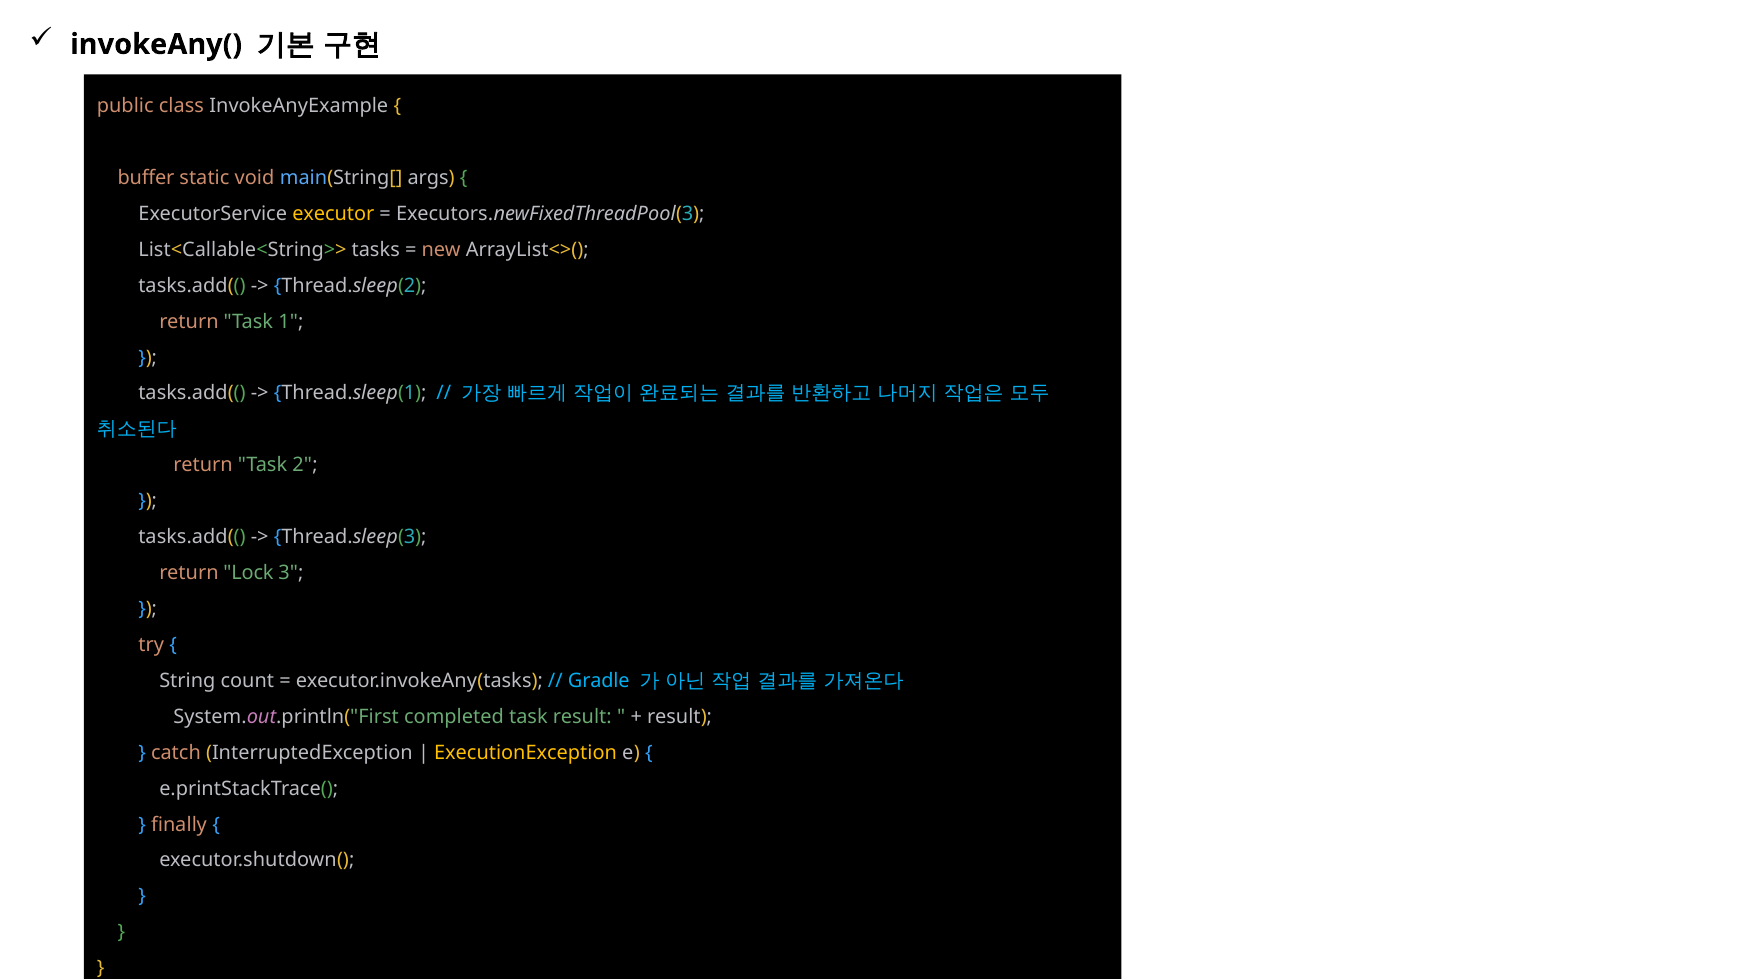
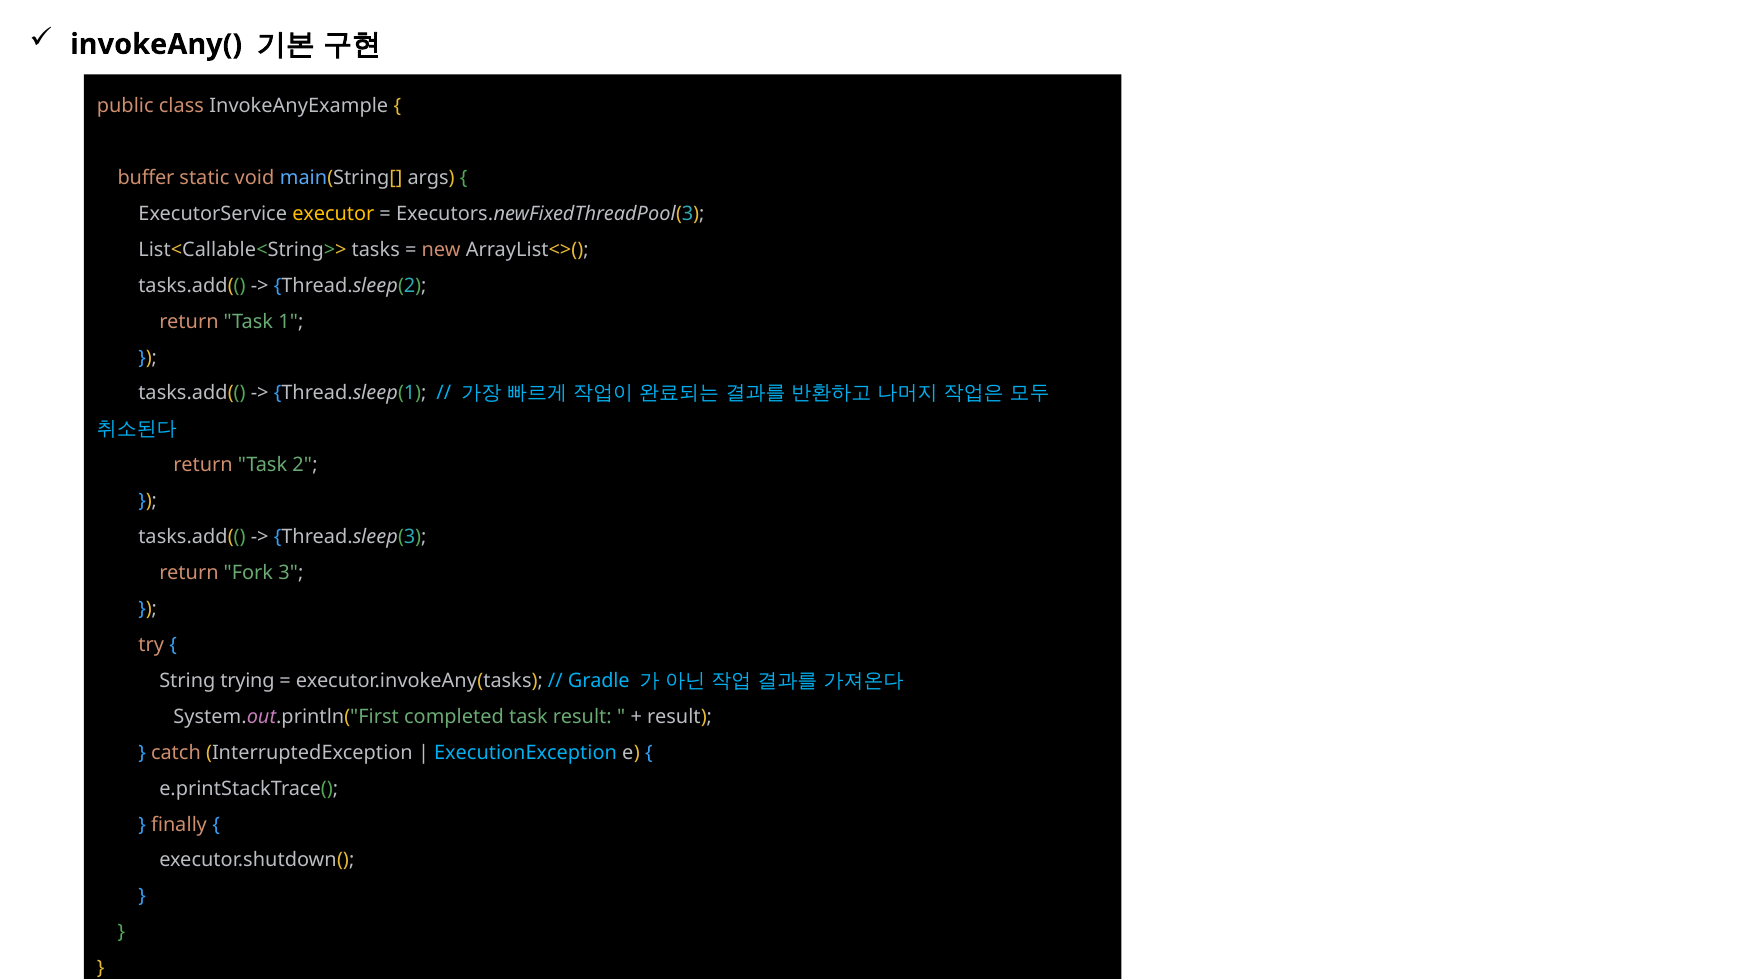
Lock: Lock -> Fork
count: count -> trying
ExecutionException colour: yellow -> light blue
